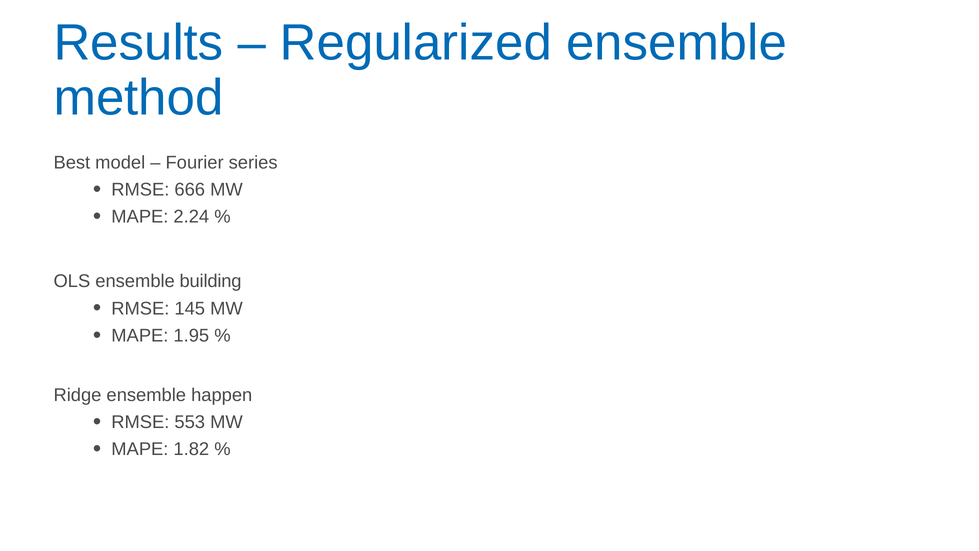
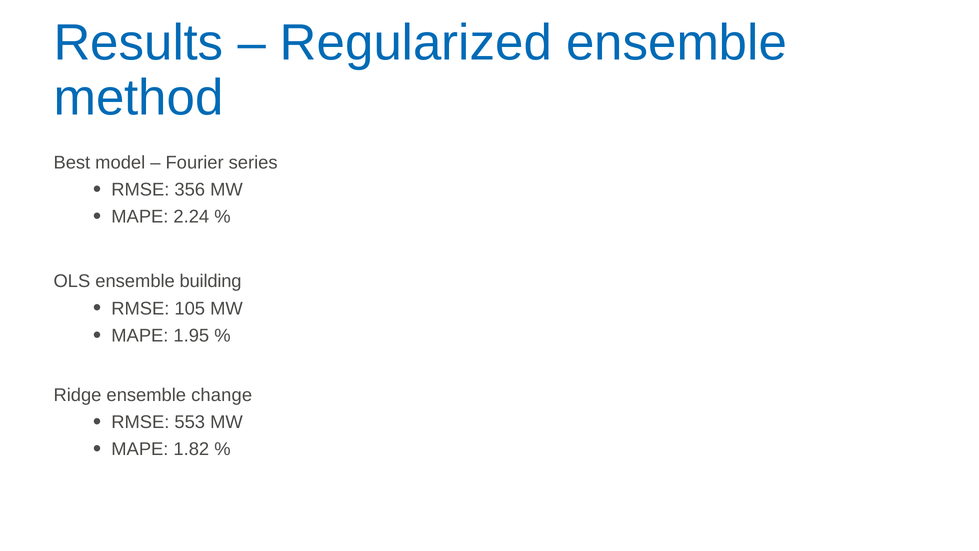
666: 666 -> 356
145: 145 -> 105
happen: happen -> change
